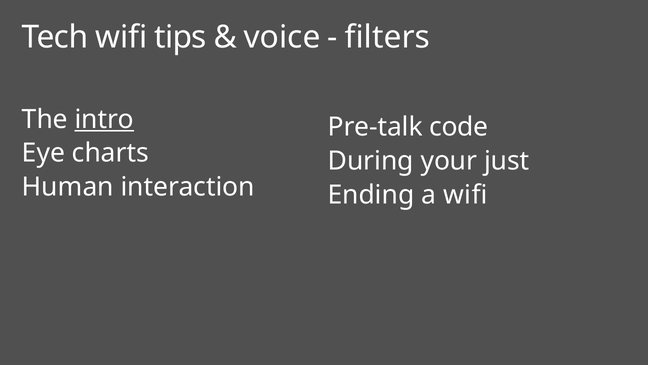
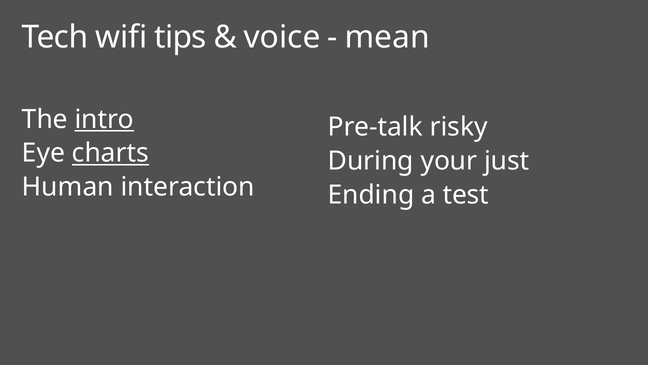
filters: filters -> mean
code: code -> risky
charts underline: none -> present
a wifi: wifi -> test
